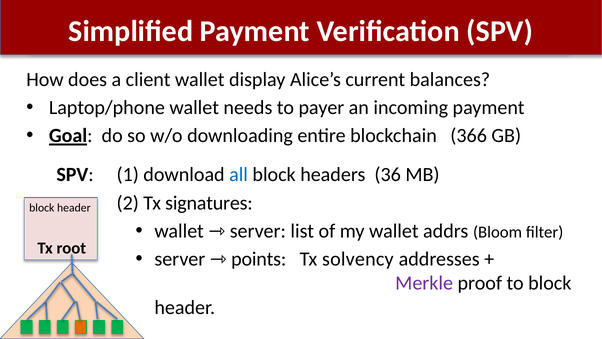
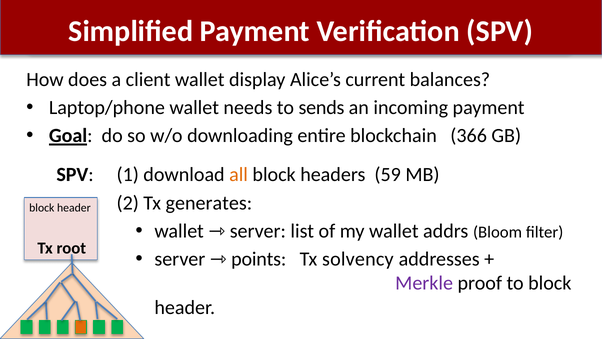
payer: payer -> sends
all colour: blue -> orange
36: 36 -> 59
signatures: signatures -> generates
